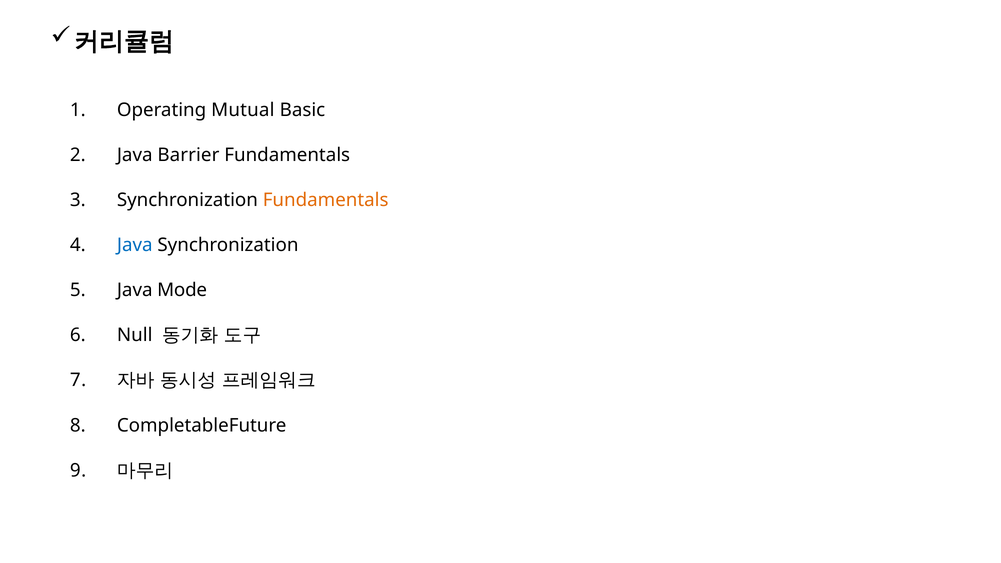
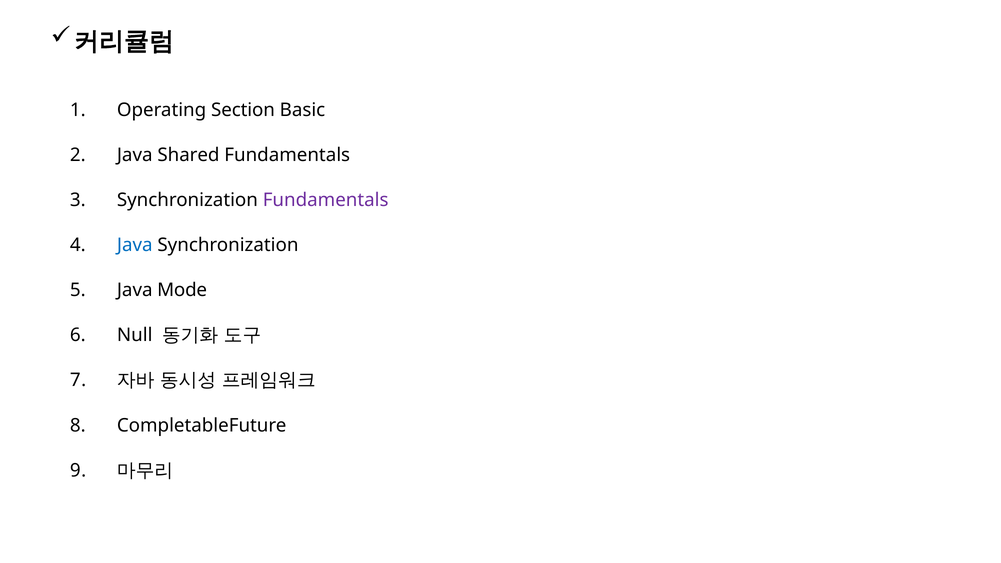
Mutual: Mutual -> Section
Barrier: Barrier -> Shared
Fundamentals at (326, 200) colour: orange -> purple
